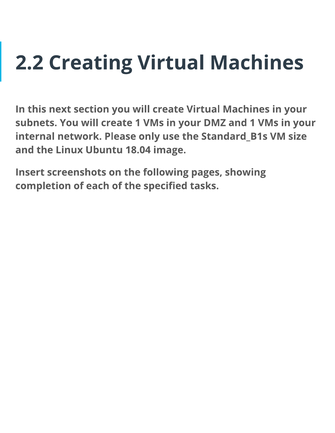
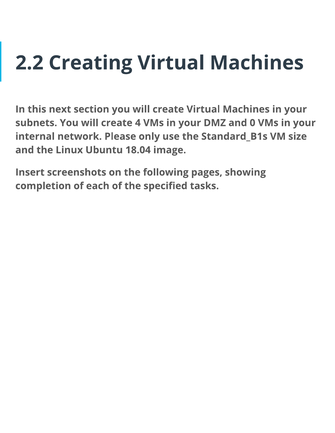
create 1: 1 -> 4
and 1: 1 -> 0
